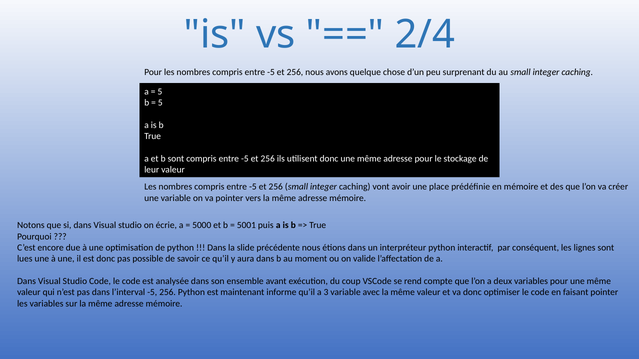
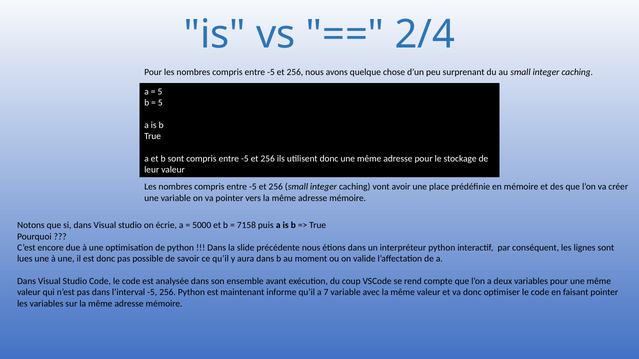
5001: 5001 -> 7158
3: 3 -> 7
